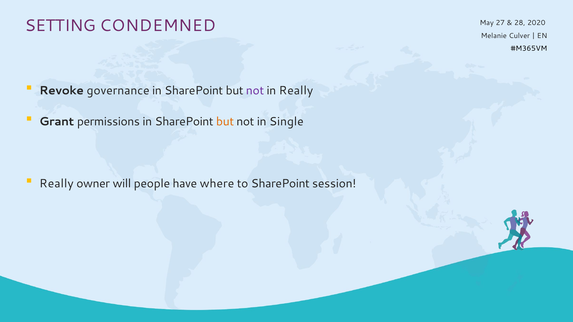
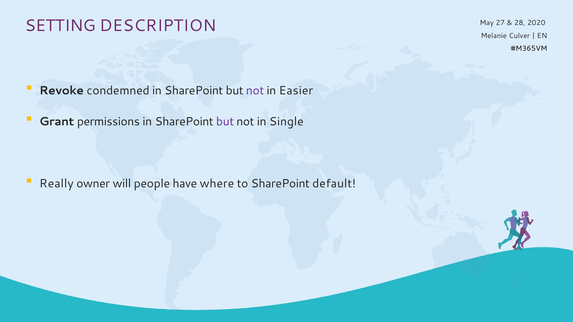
CONDEMNED: CONDEMNED -> DESCRIPTION
governance: governance -> condemned
in Really: Really -> Easier
but at (225, 122) colour: orange -> purple
session: session -> default
